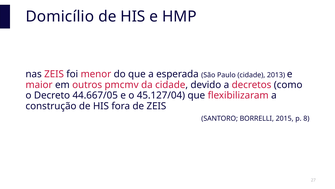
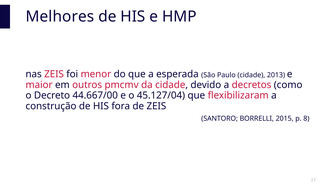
Domicílio: Domicílio -> Melhores
44.667/05: 44.667/05 -> 44.667/00
